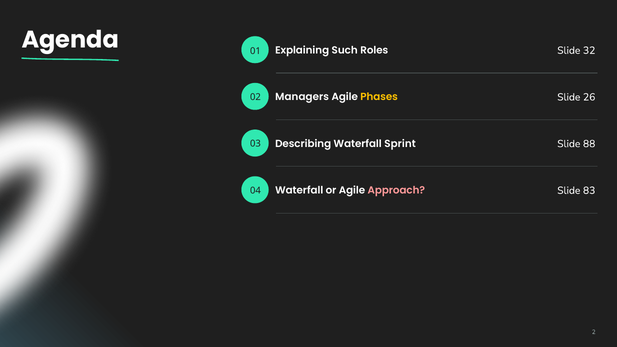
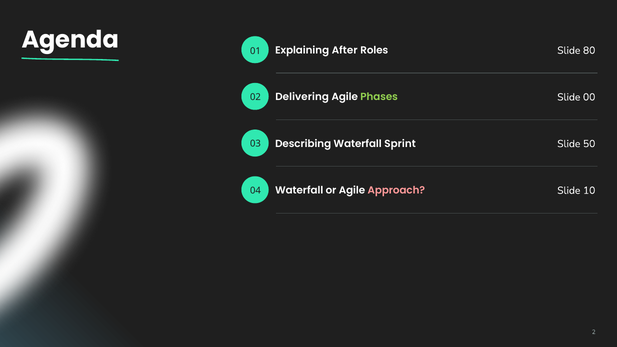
32: 32 -> 80
Such: Such -> After
26: 26 -> 00
Managers: Managers -> Delivering
Phases colour: yellow -> light green
88: 88 -> 50
83: 83 -> 10
